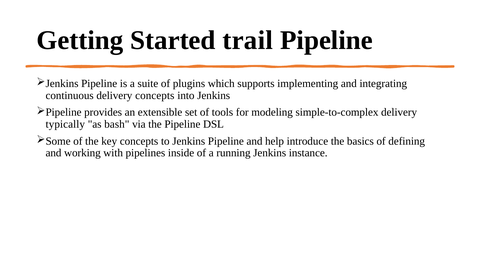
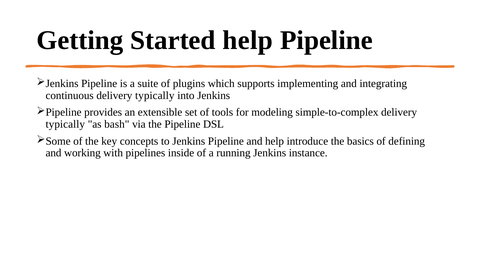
Started trail: trail -> help
continuous delivery concepts: concepts -> typically
